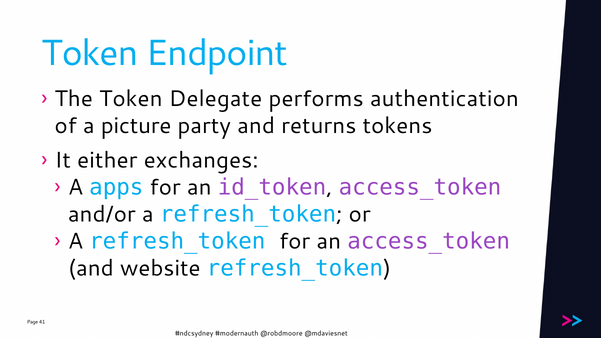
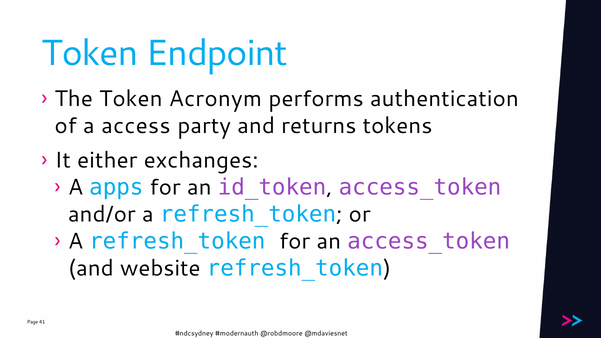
Delegate: Delegate -> Acronym
picture: picture -> access
